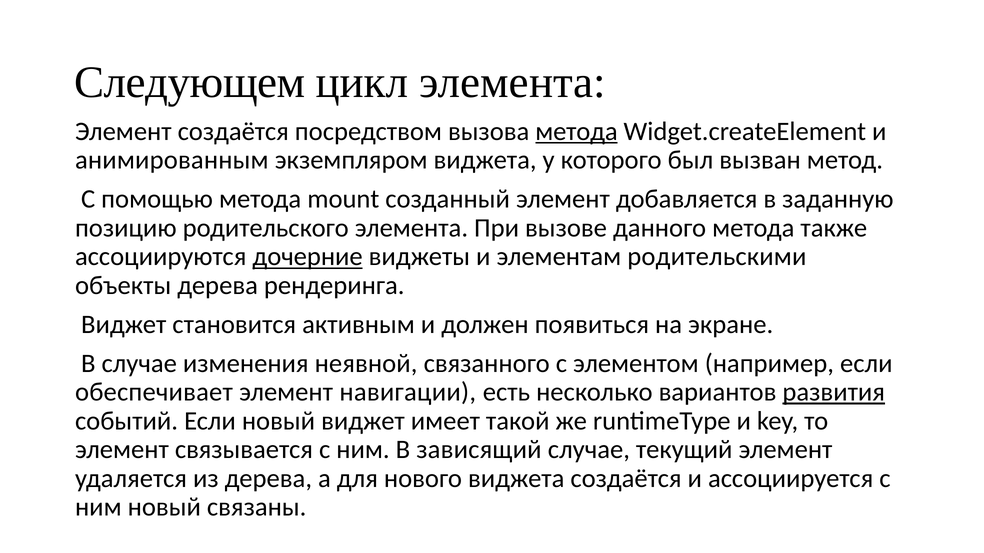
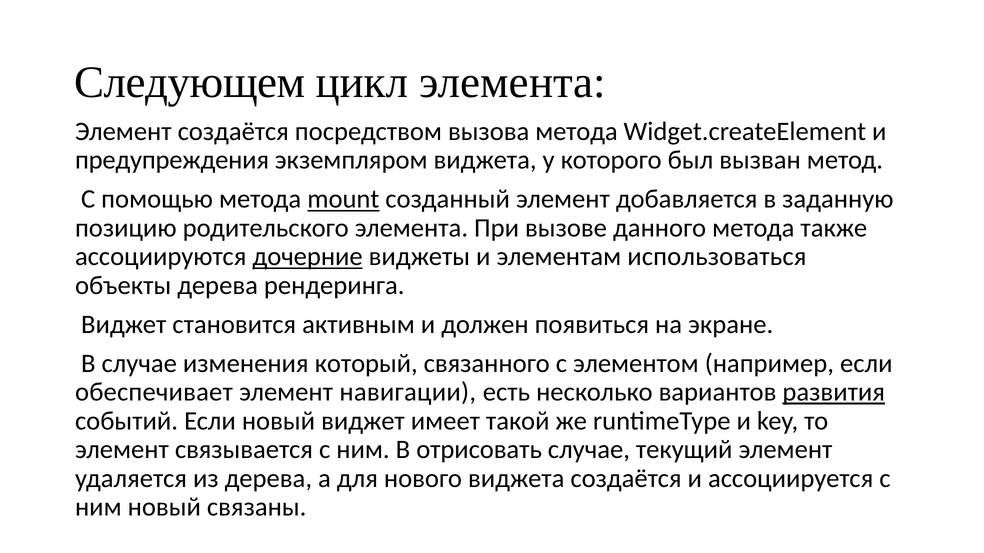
метода at (577, 132) underline: present -> none
анимированным: анимированным -> предупреждения
mount underline: none -> present
родительскими: родительскими -> использоваться
неявной: неявной -> который
зависящий: зависящий -> отрисовать
